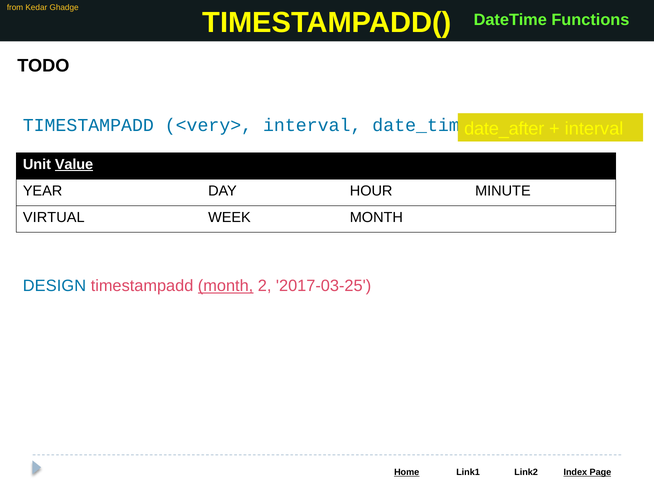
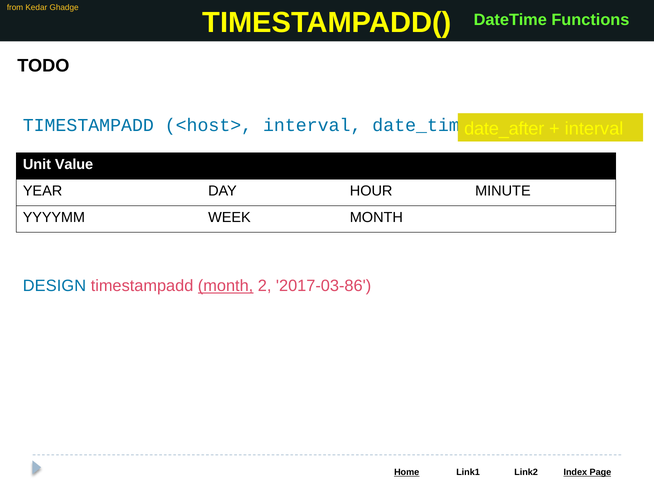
<very>: <very> -> <host>
Value underline: present -> none
VIRTUAL: VIRTUAL -> YYYYMM
2017-03-25: 2017-03-25 -> 2017-03-86
